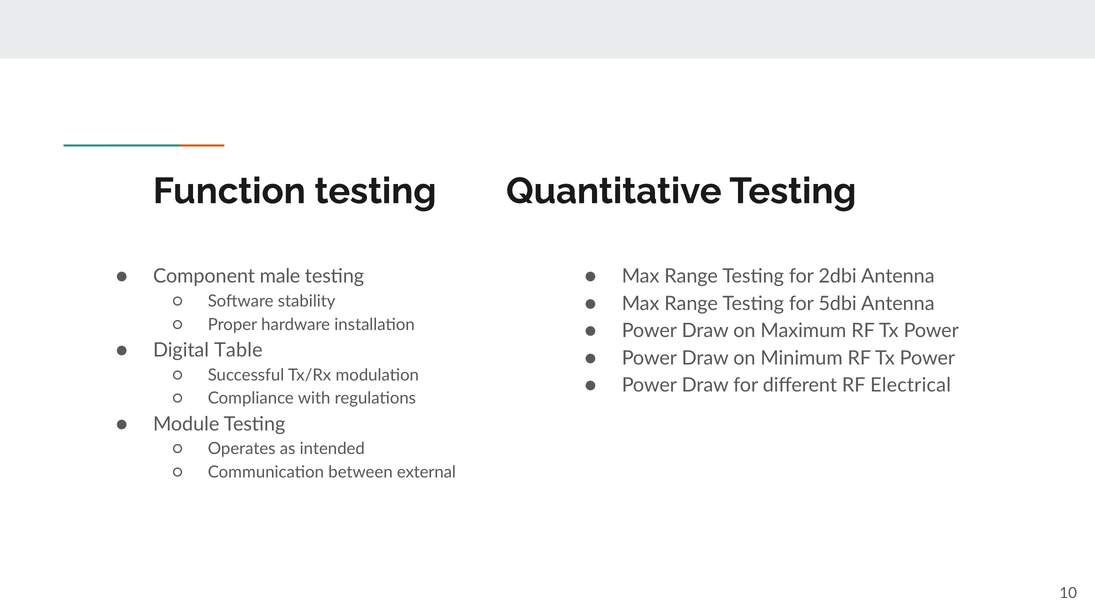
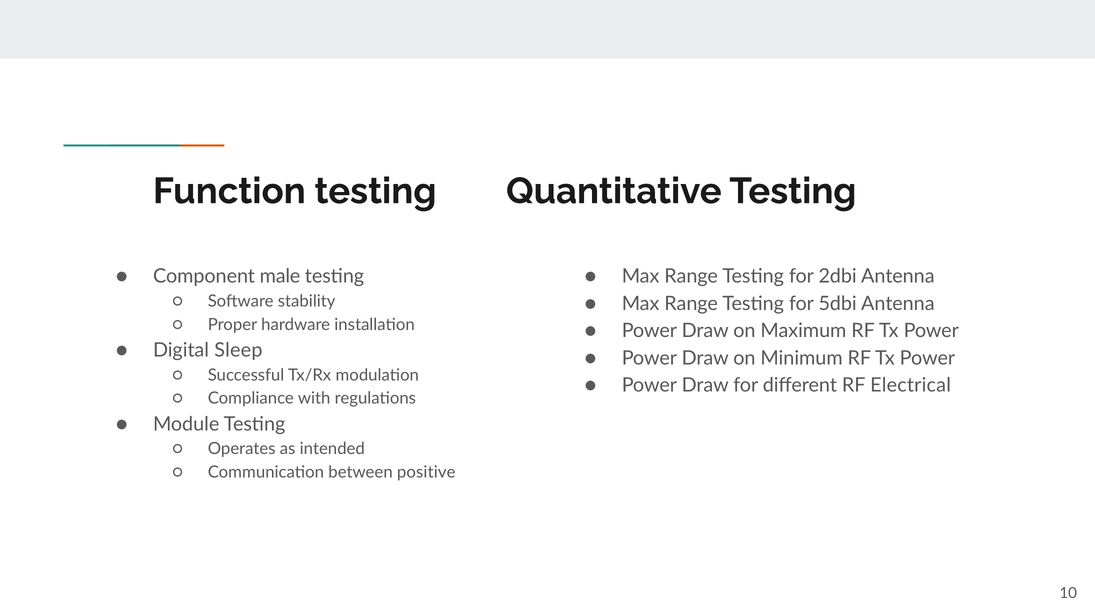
Table: Table -> Sleep
external: external -> positive
